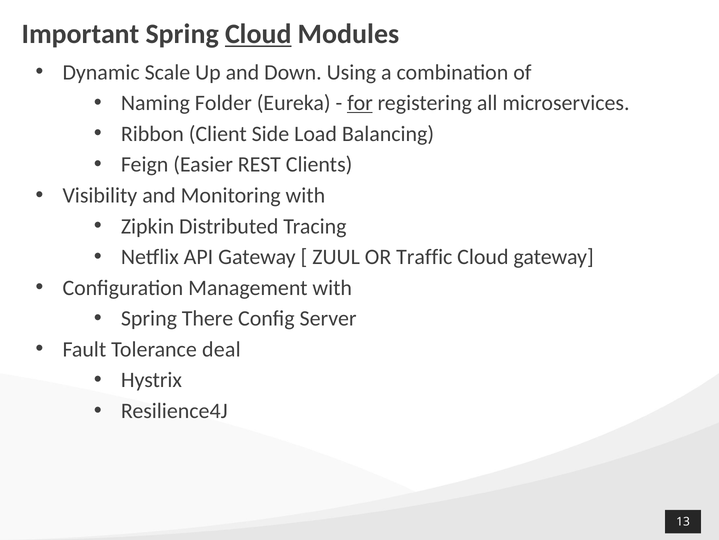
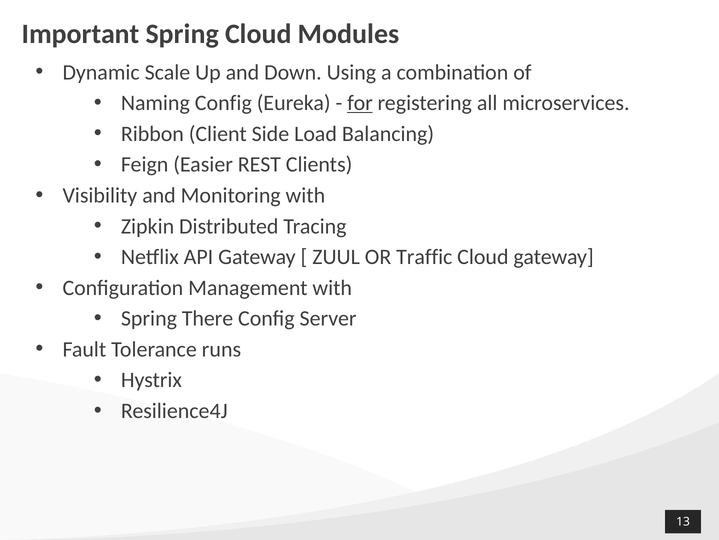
Cloud at (258, 34) underline: present -> none
Naming Folder: Folder -> Config
deal: deal -> runs
